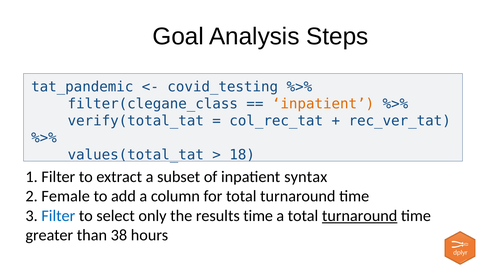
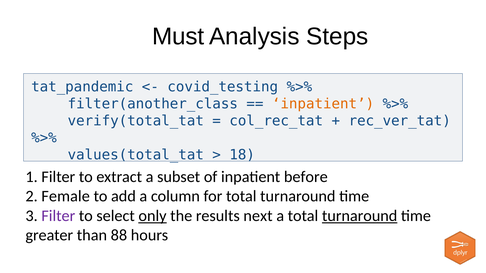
Goal: Goal -> Must
filter(clegane_class: filter(clegane_class -> filter(another_class
syntax: syntax -> before
Filter at (58, 216) colour: blue -> purple
only underline: none -> present
results time: time -> next
38: 38 -> 88
